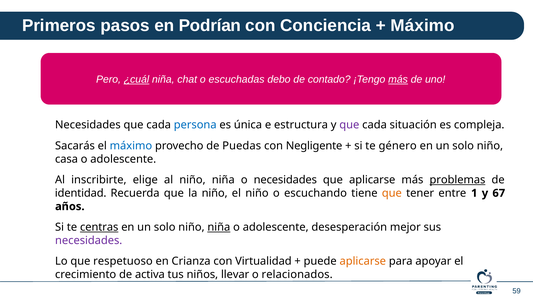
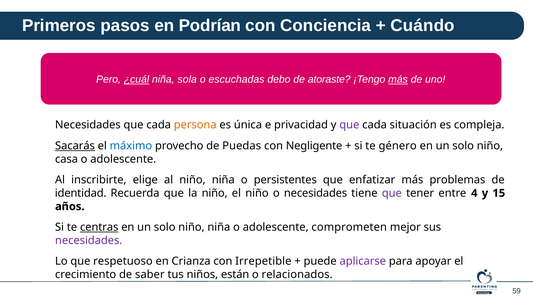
Máximo at (423, 26): Máximo -> Cuándo
chat: chat -> sola
contado: contado -> atoraste
persona colour: blue -> orange
estructura: estructura -> privacidad
Sacarás underline: none -> present
o necesidades: necesidades -> persistentes
que aplicarse: aplicarse -> enfatizar
problemas underline: present -> none
o escuchando: escuchando -> necesidades
que at (392, 193) colour: orange -> purple
1: 1 -> 4
67: 67 -> 15
niña at (219, 227) underline: present -> none
desesperación: desesperación -> comprometen
Virtualidad: Virtualidad -> Irrepetible
aplicarse at (363, 261) colour: orange -> purple
activa: activa -> saber
llevar: llevar -> están
